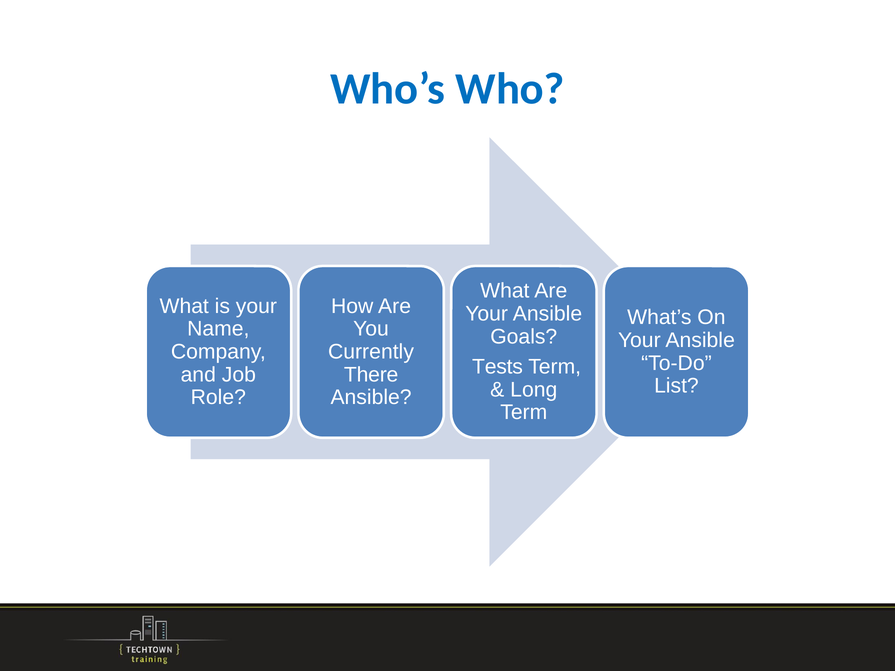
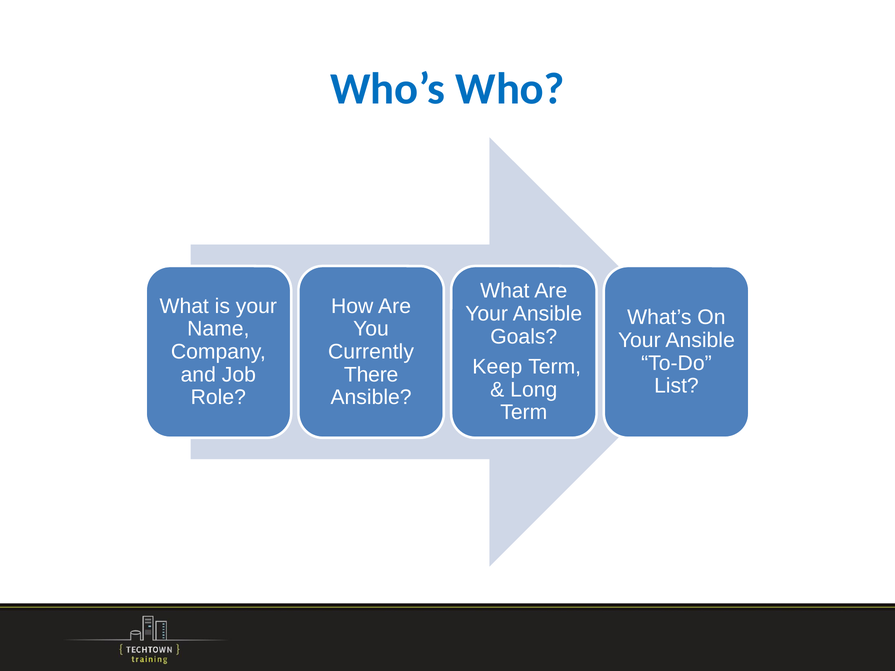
Tests: Tests -> Keep
